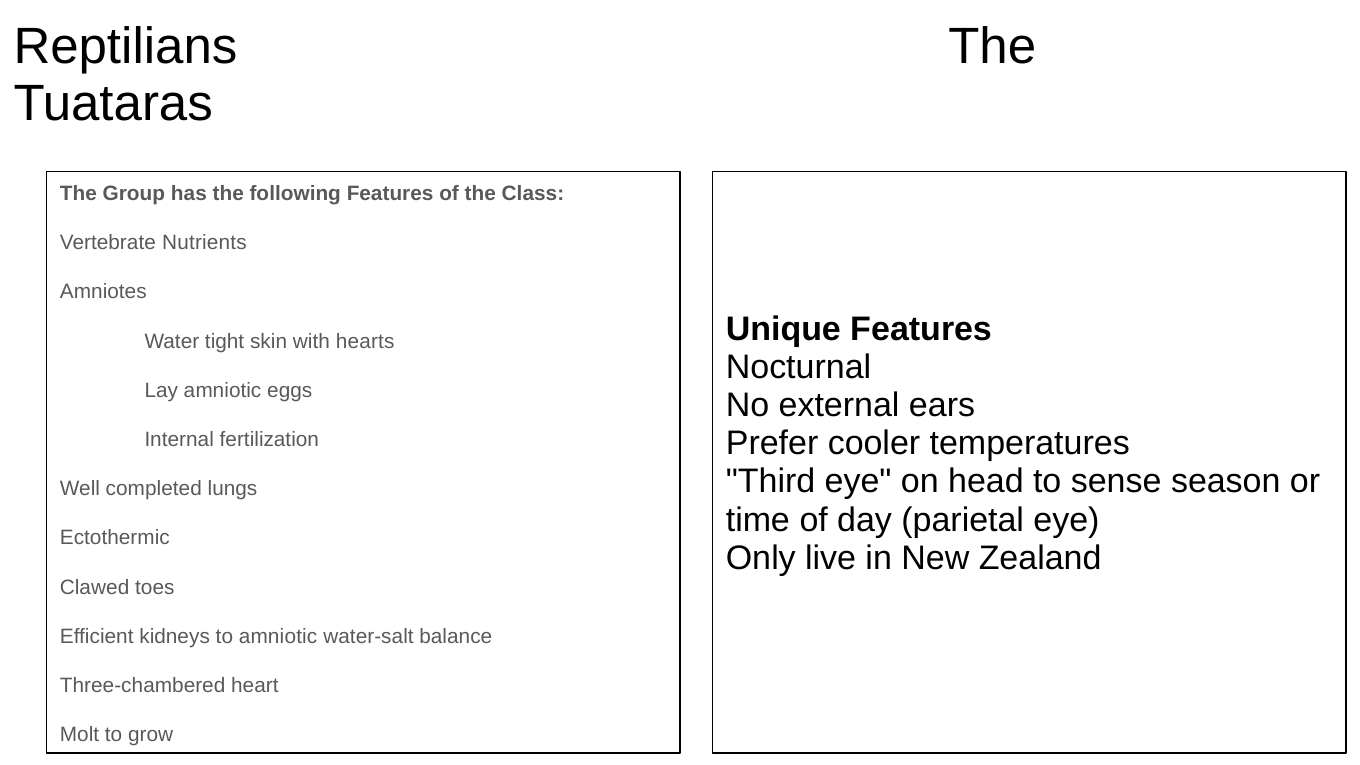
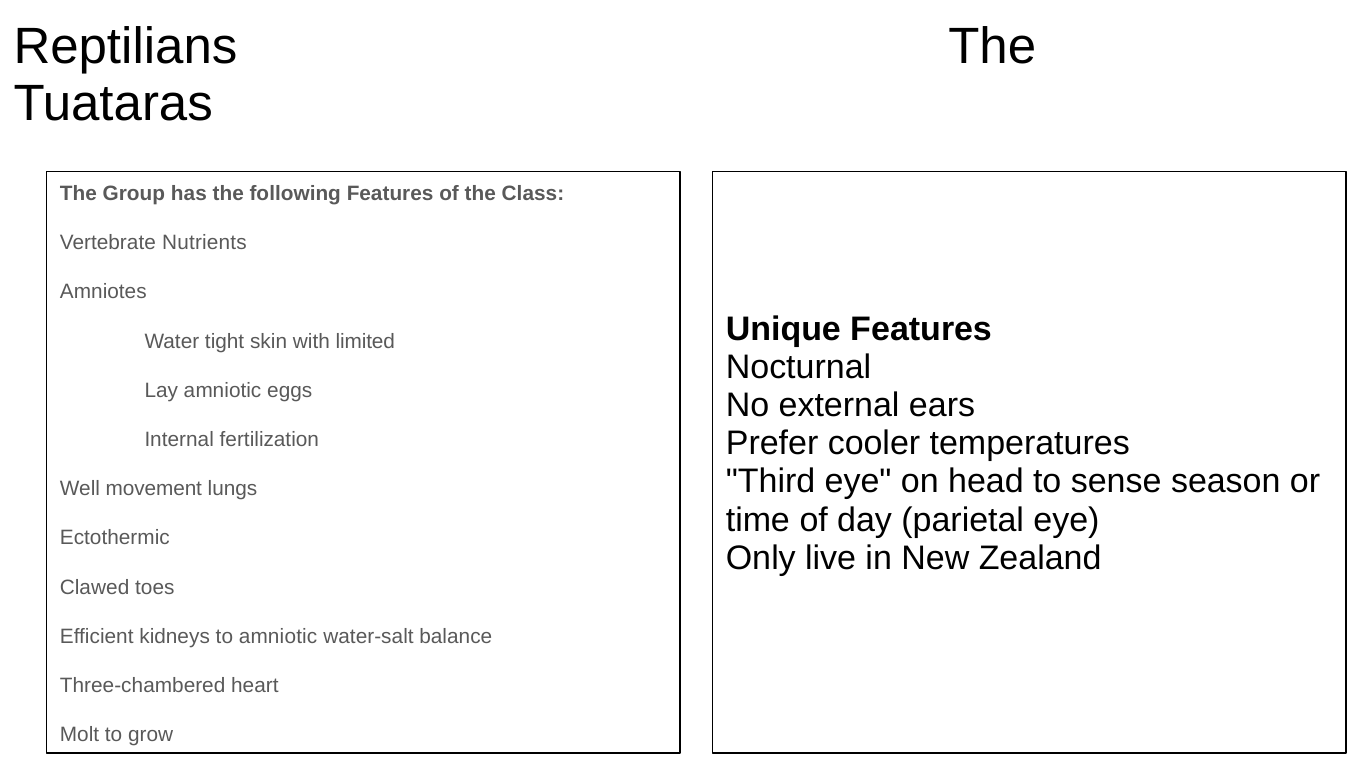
hearts: hearts -> limited
completed: completed -> movement
